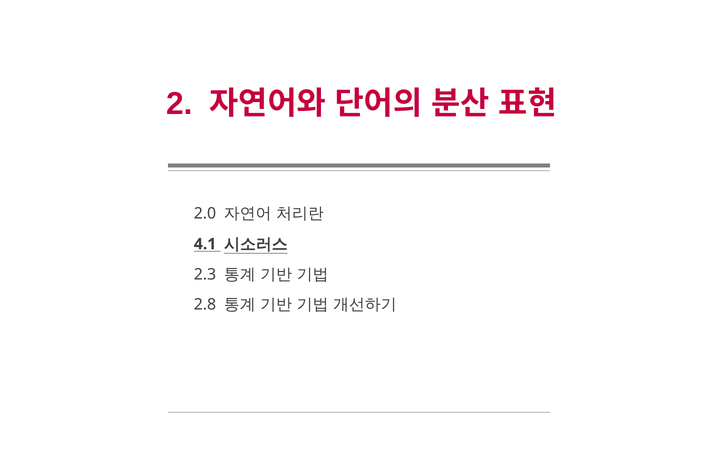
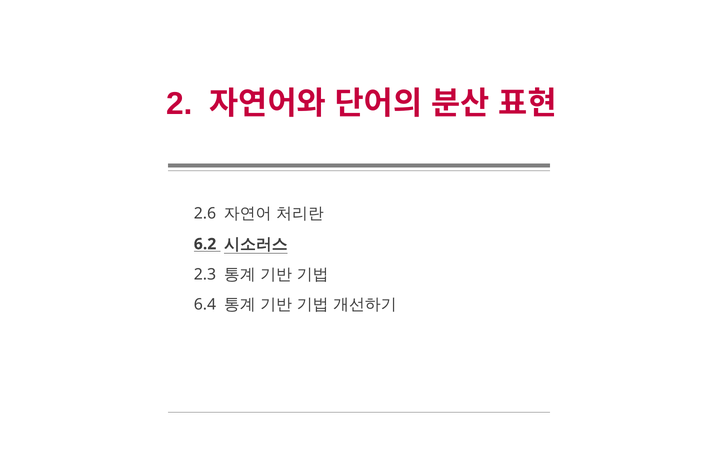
2.0: 2.0 -> 2.6
4.1: 4.1 -> 6.2
2.8: 2.8 -> 6.4
